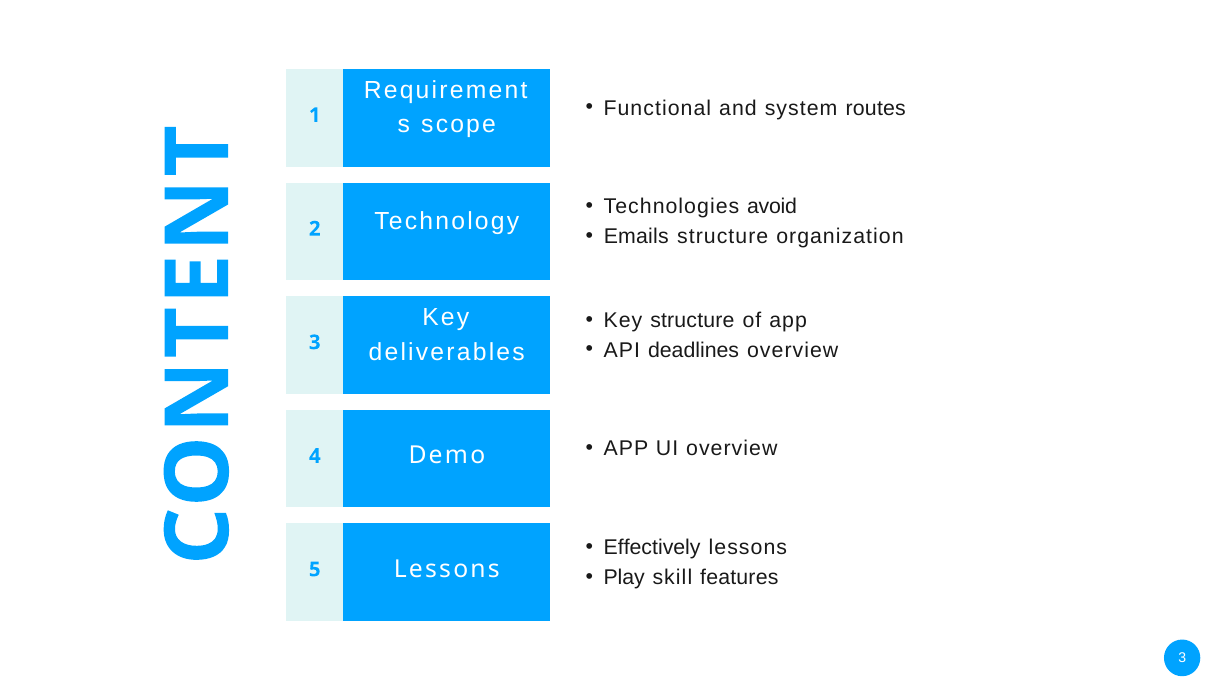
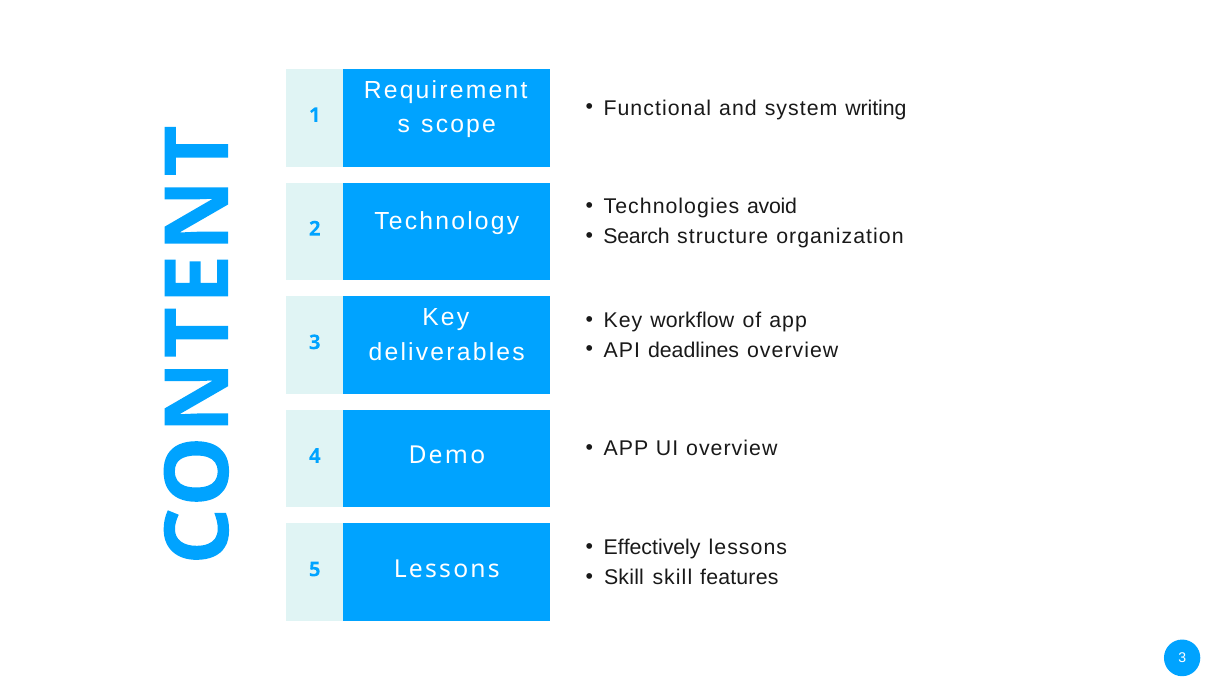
routes: routes -> writing
Emails: Emails -> Search
Key structure: structure -> workflow
Play at (624, 578): Play -> Skill
